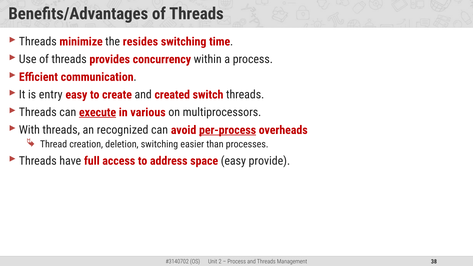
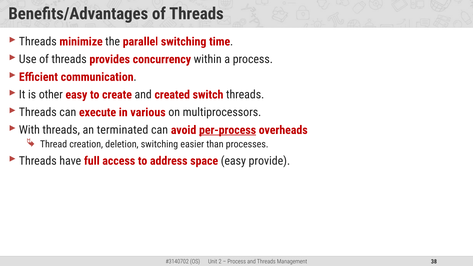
resides: resides -> parallel
entry: entry -> other
execute underline: present -> none
recognized: recognized -> terminated
